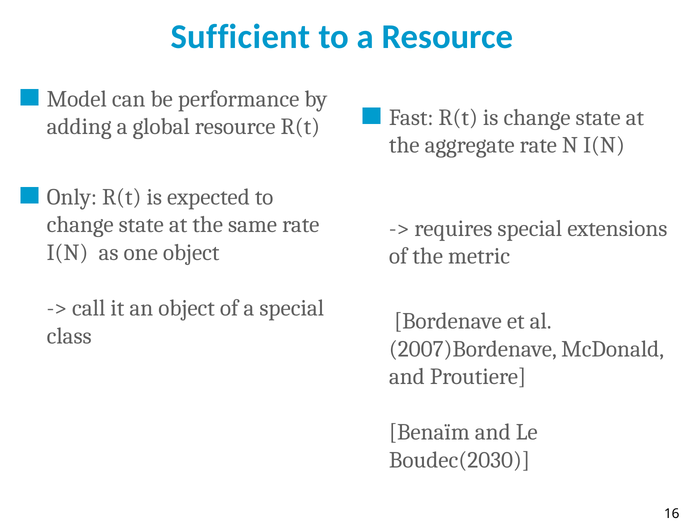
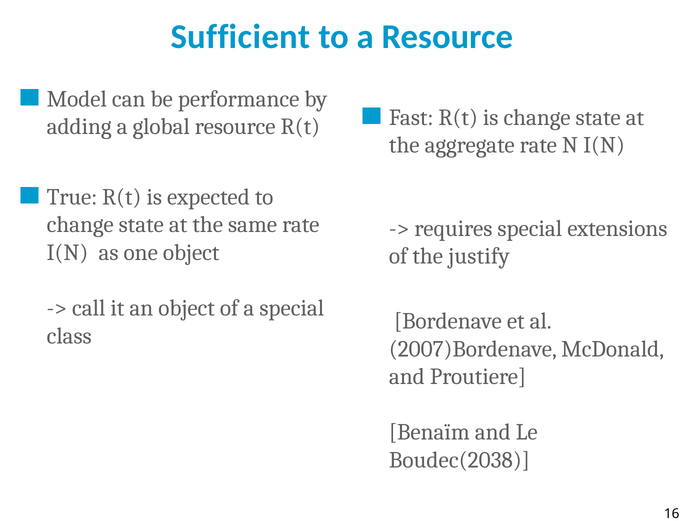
Only: Only -> True
metric: metric -> justify
Boudec(2030: Boudec(2030 -> Boudec(2038
